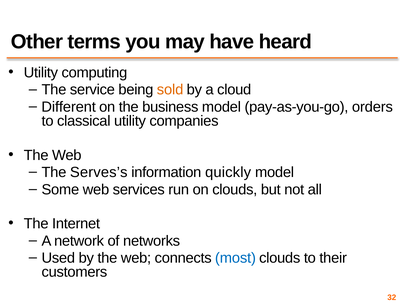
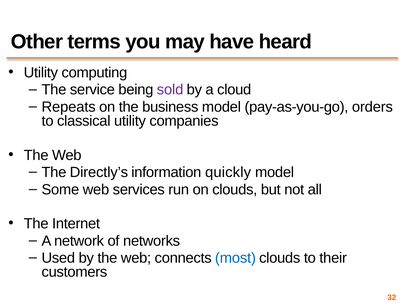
sold colour: orange -> purple
Different: Different -> Repeats
Serves’s: Serves’s -> Directly’s
